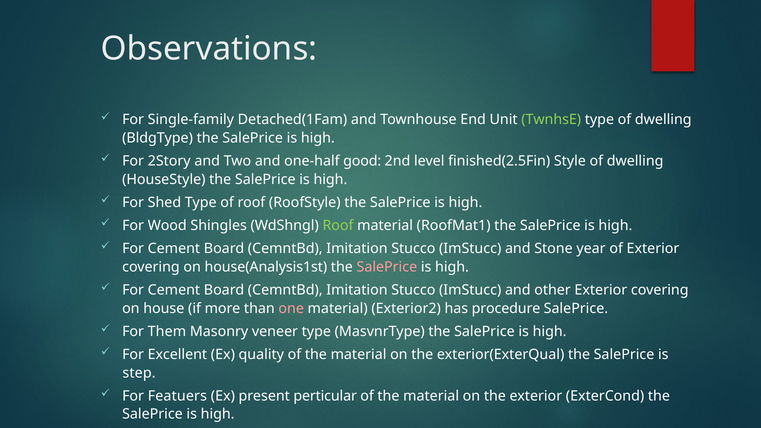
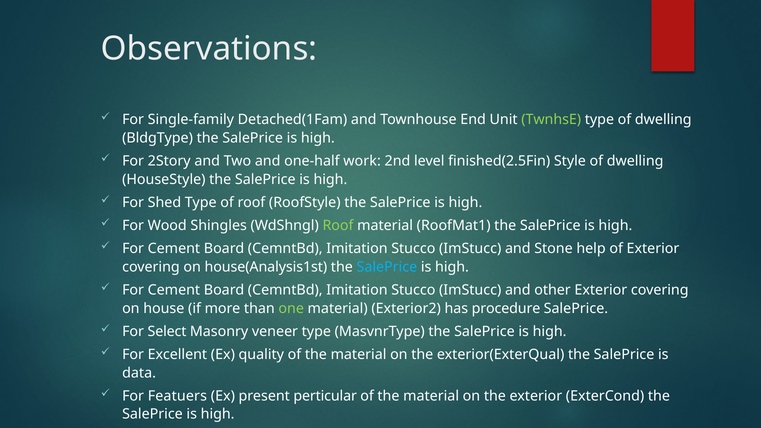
good: good -> work
year: year -> help
SalePrice at (387, 267) colour: pink -> light blue
one colour: pink -> light green
Them: Them -> Select
step: step -> data
